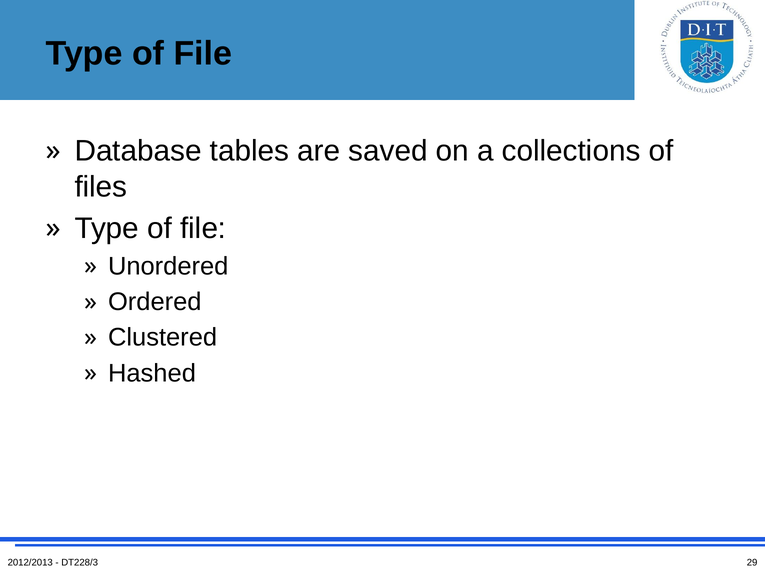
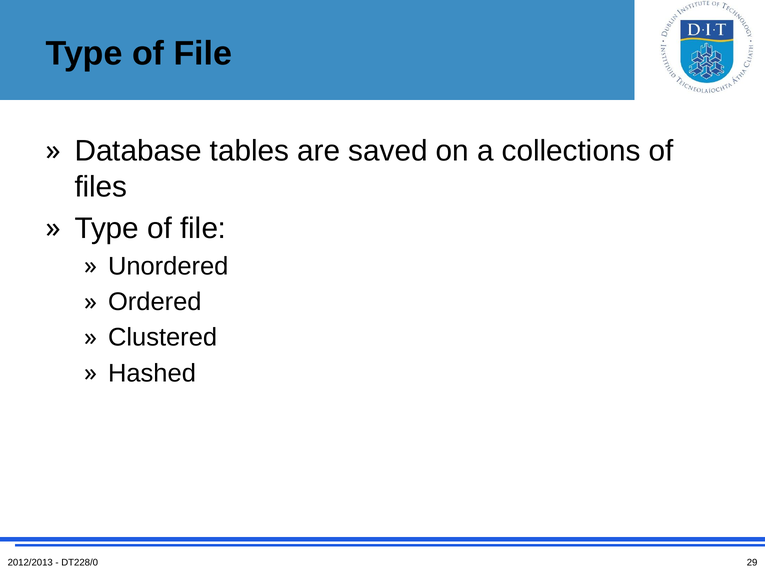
DT228/3: DT228/3 -> DT228/0
